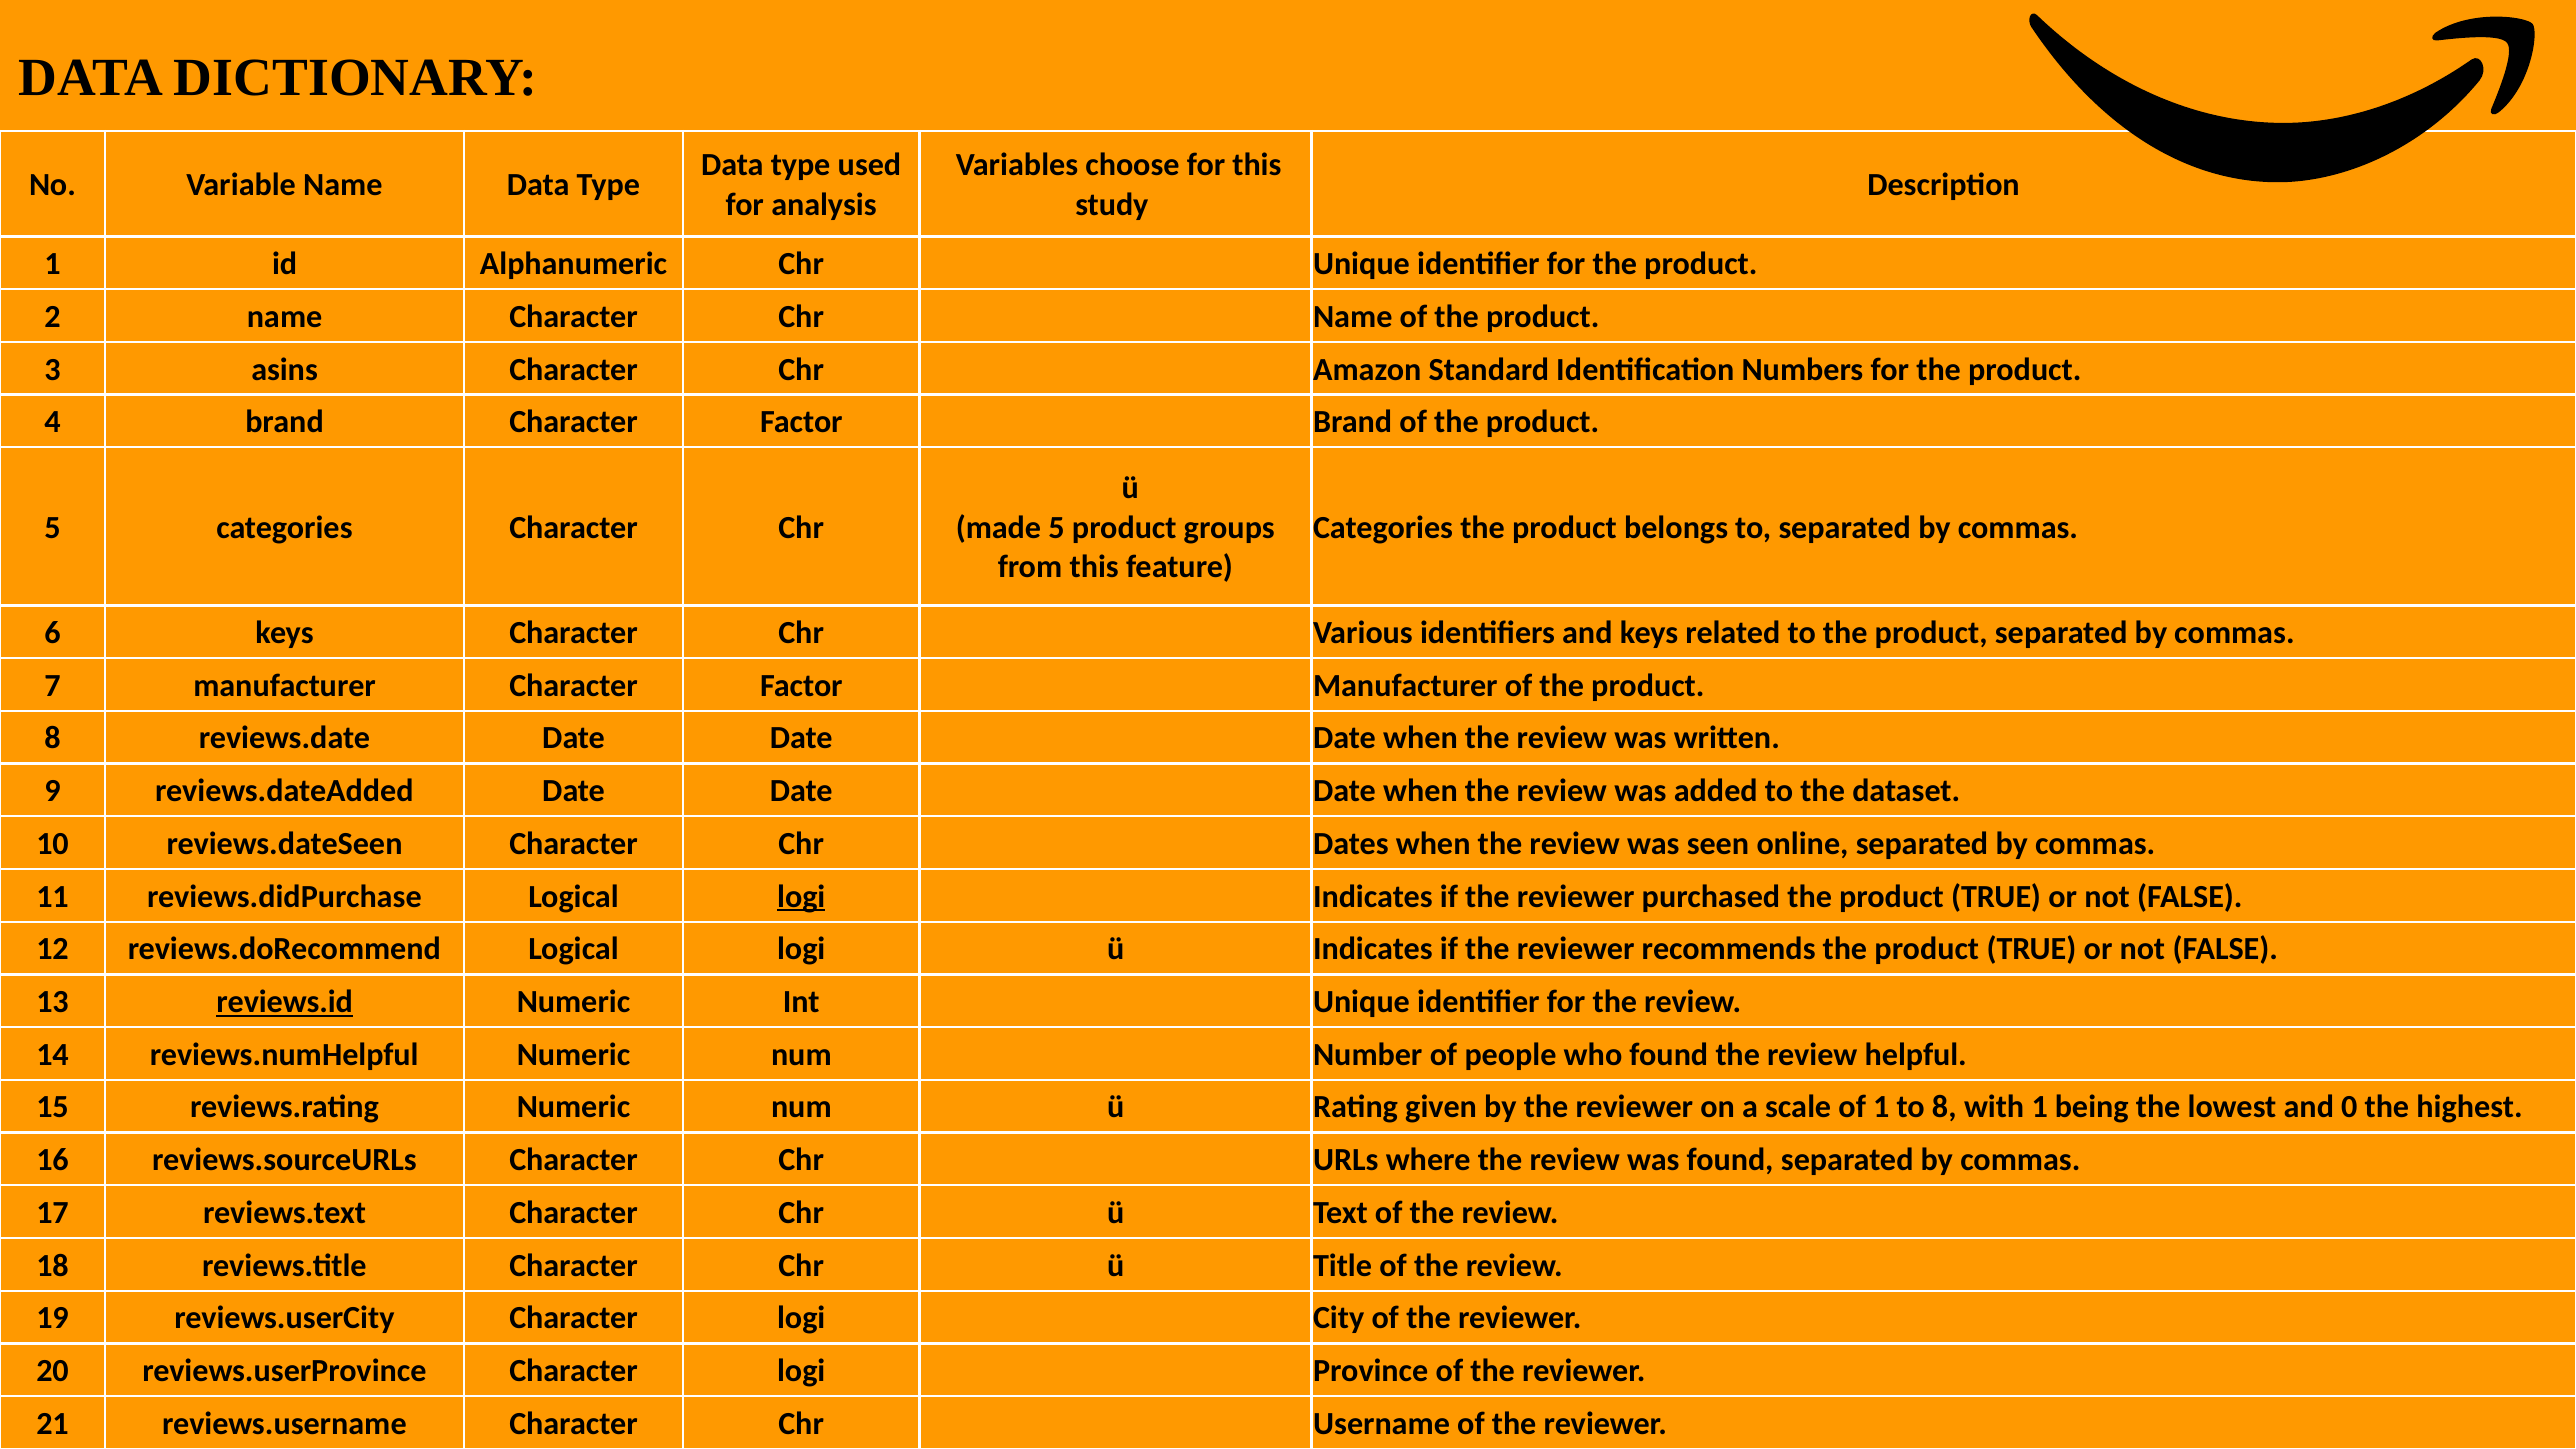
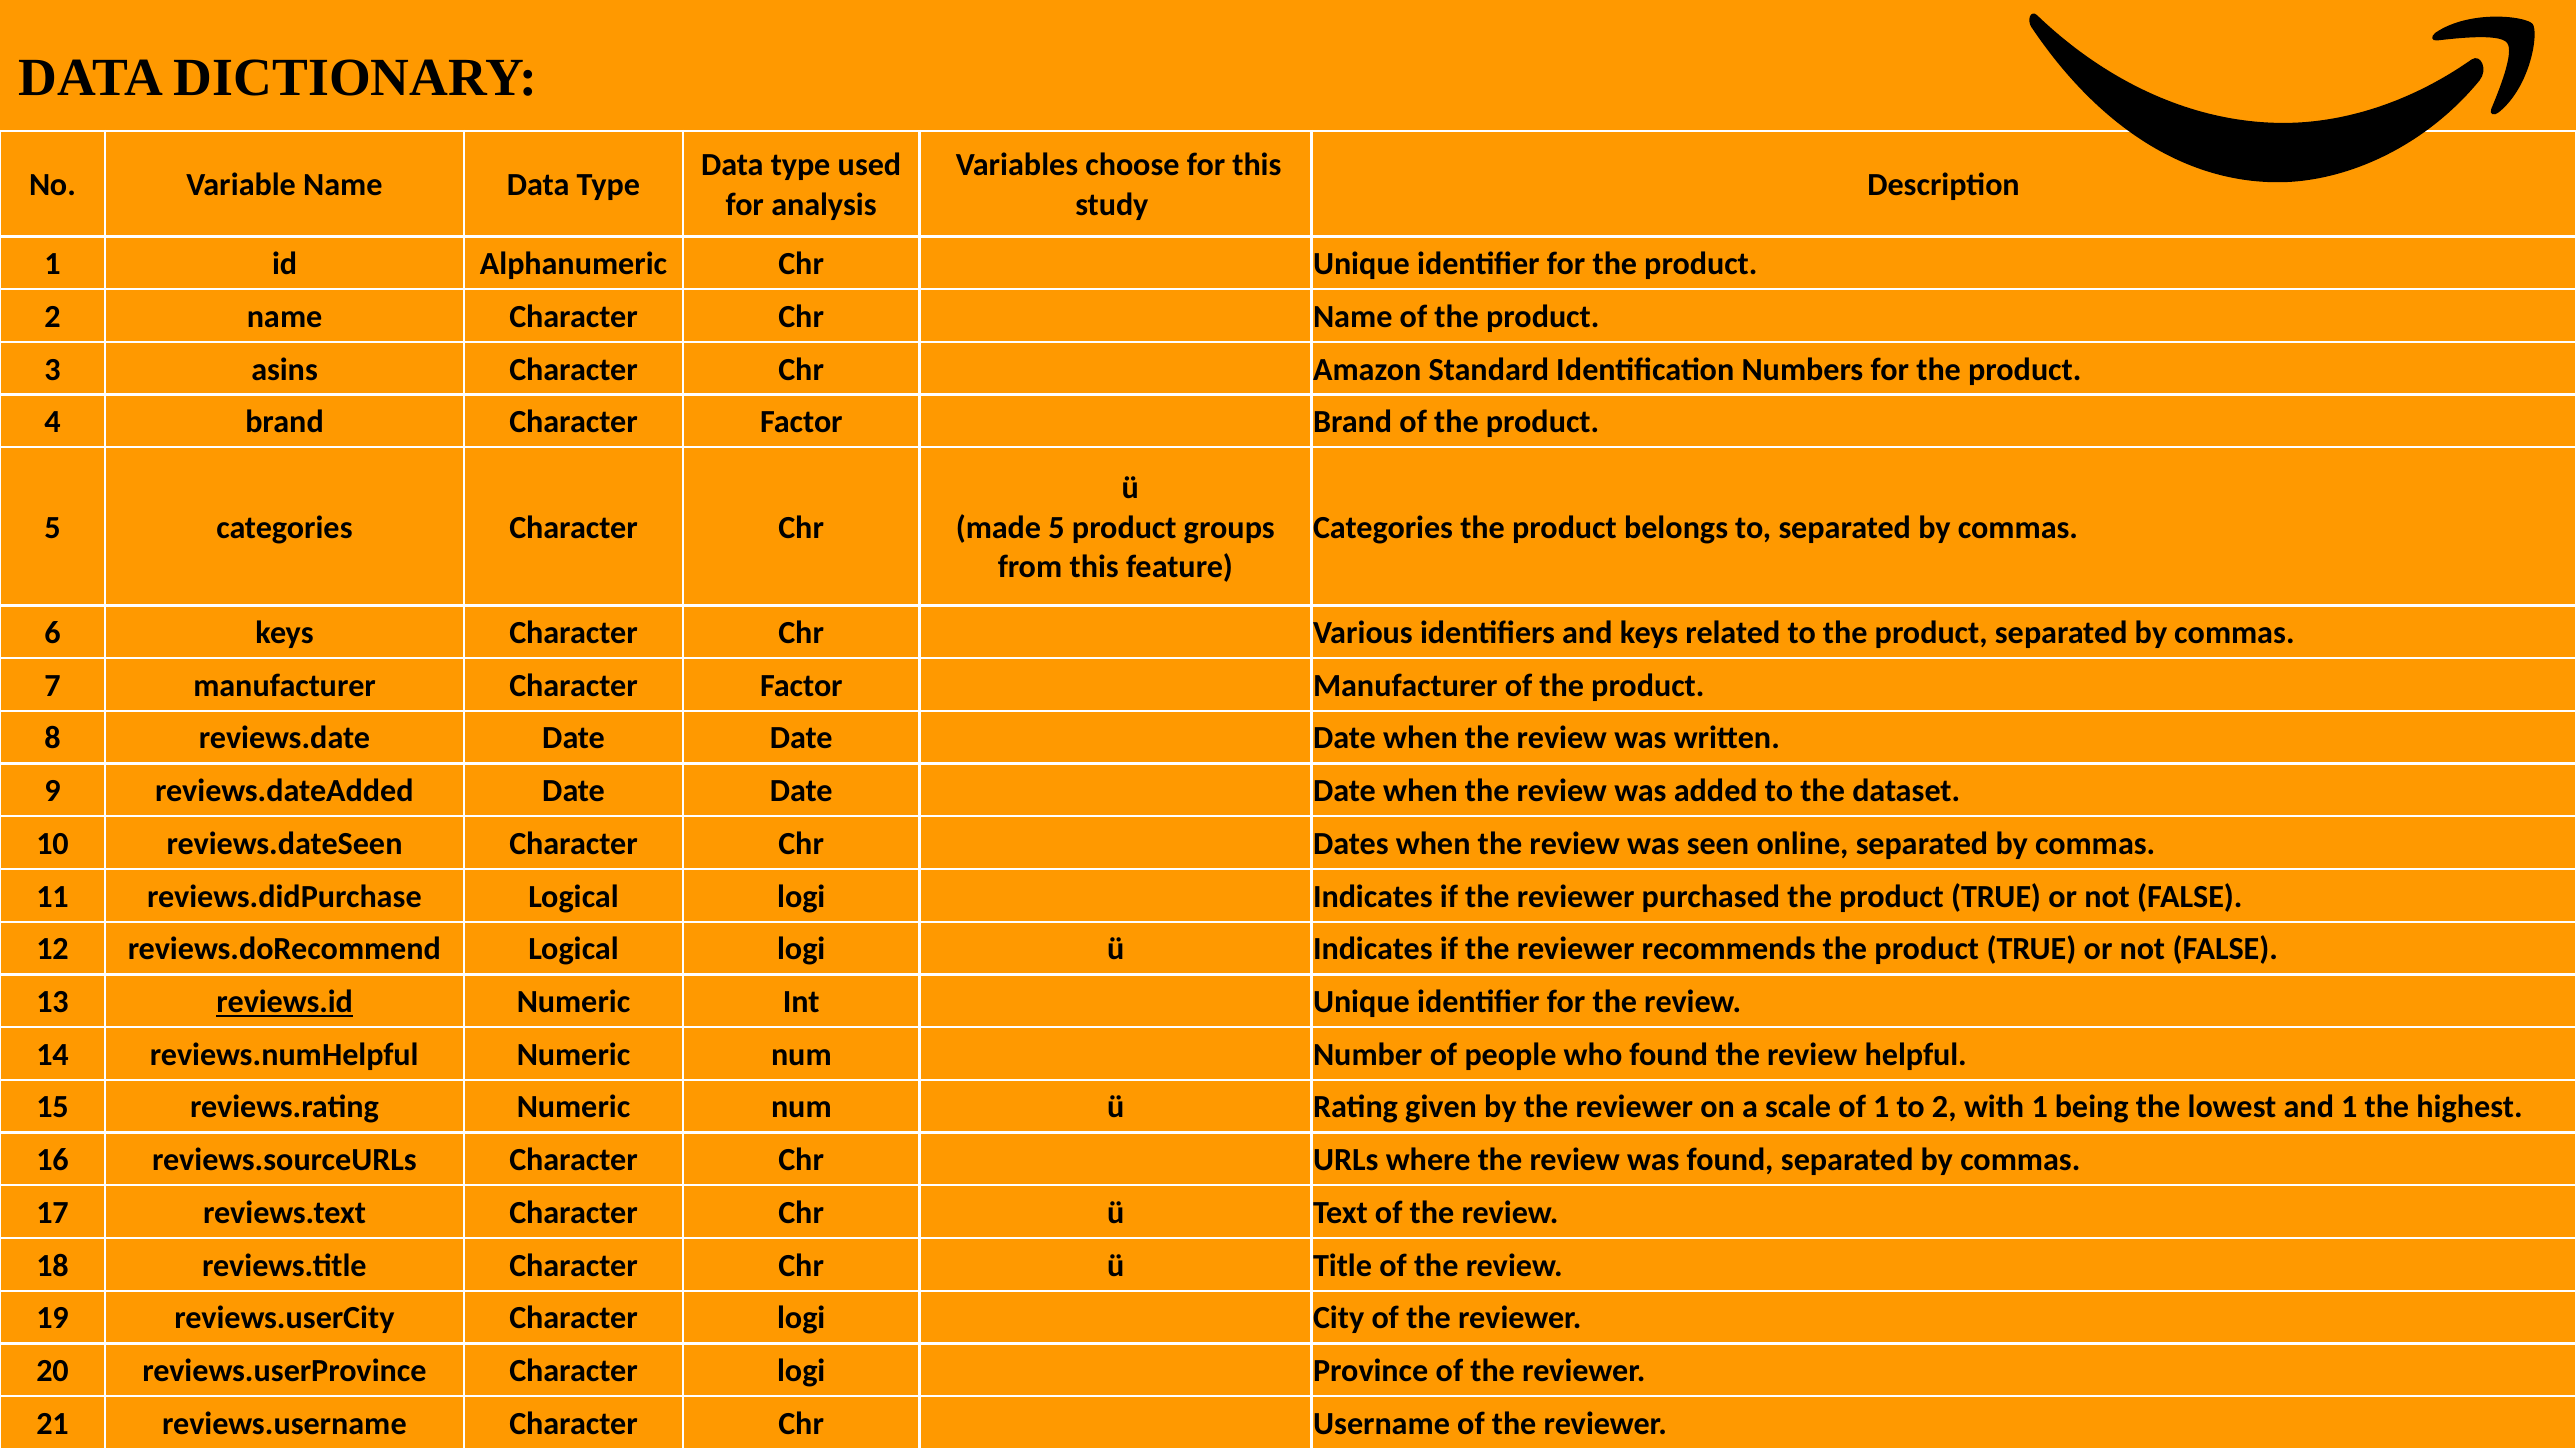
logi at (801, 897) underline: present -> none
to 8: 8 -> 2
and 0: 0 -> 1
